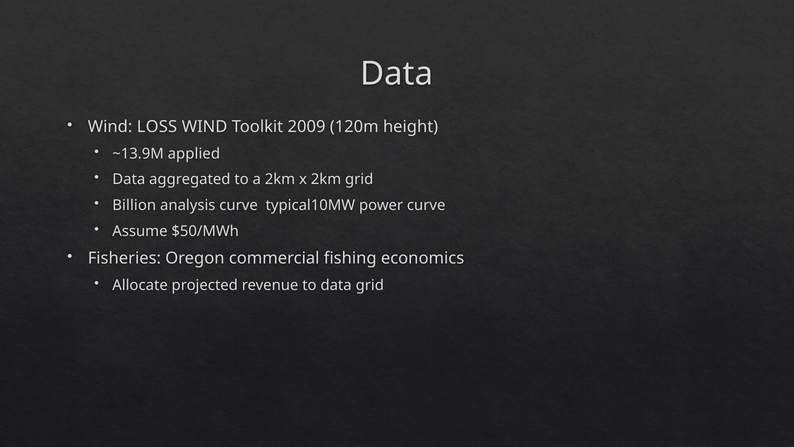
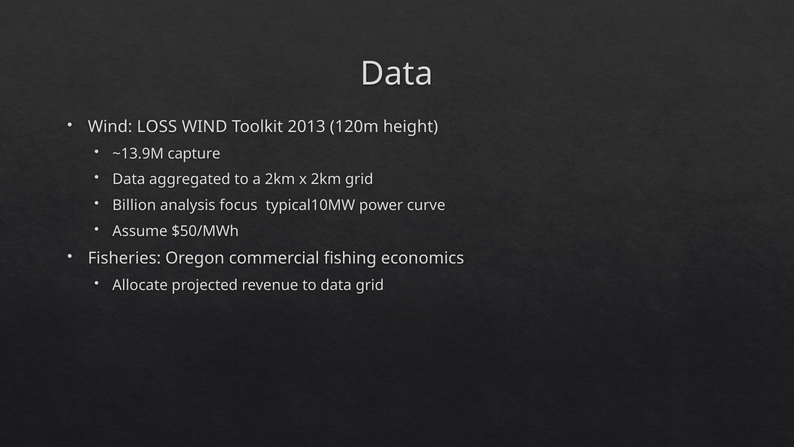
2009: 2009 -> 2013
applied: applied -> capture
analysis curve: curve -> focus
